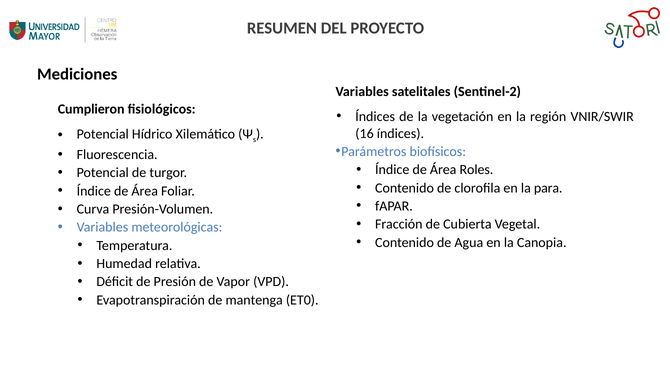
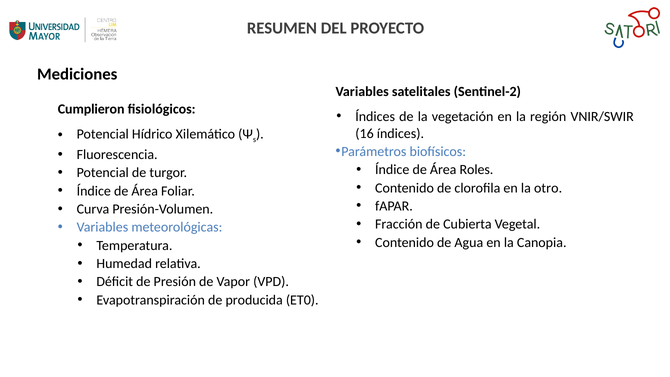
para: para -> otro
mantenga: mantenga -> producida
